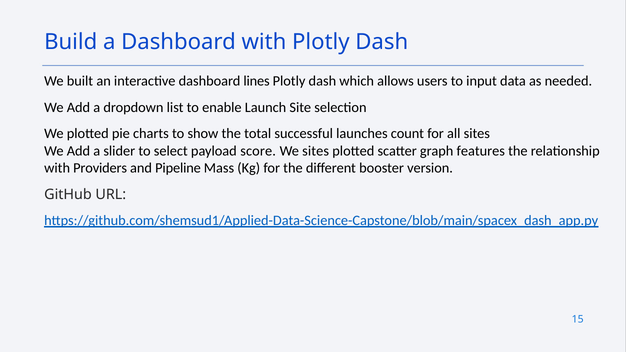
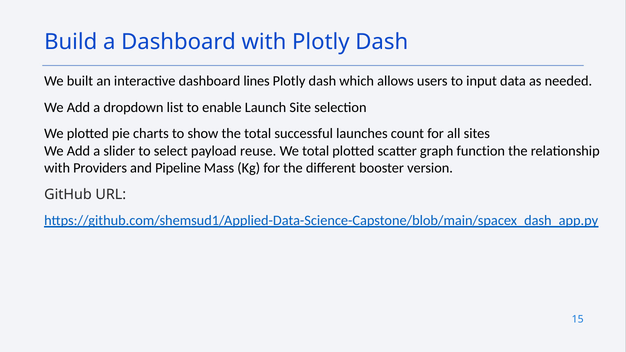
score: score -> reuse
We sites: sites -> total
features: features -> function
